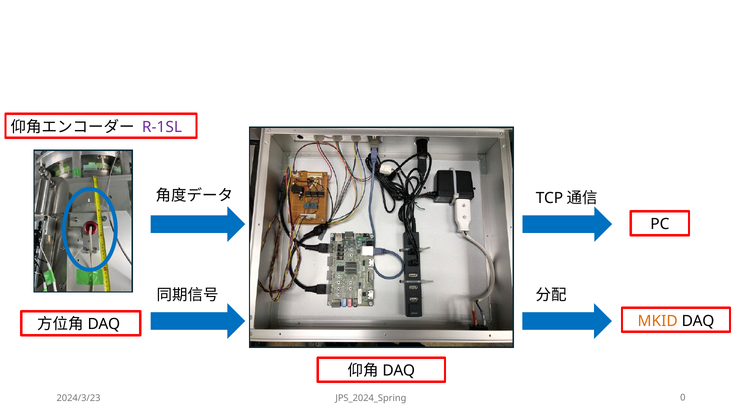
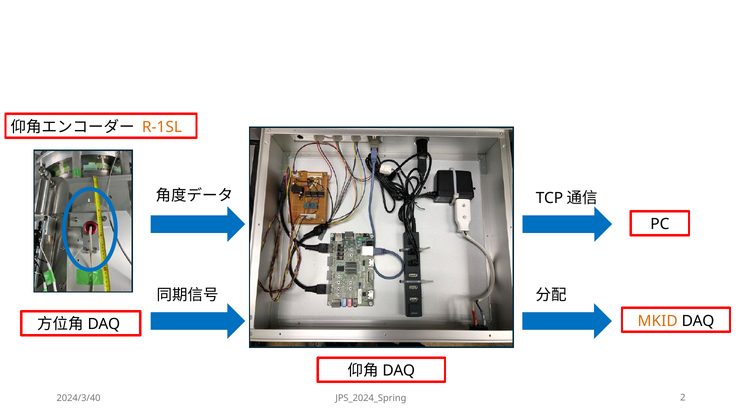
R-1SL colour: purple -> orange
2024/3/23: 2024/3/23 -> 2024/3/40
0: 0 -> 2
